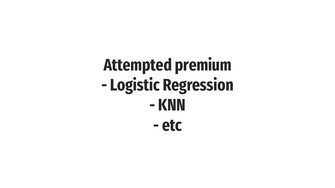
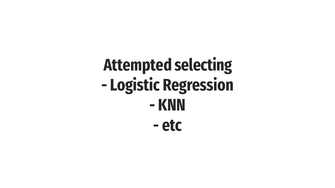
premium: premium -> selecting
